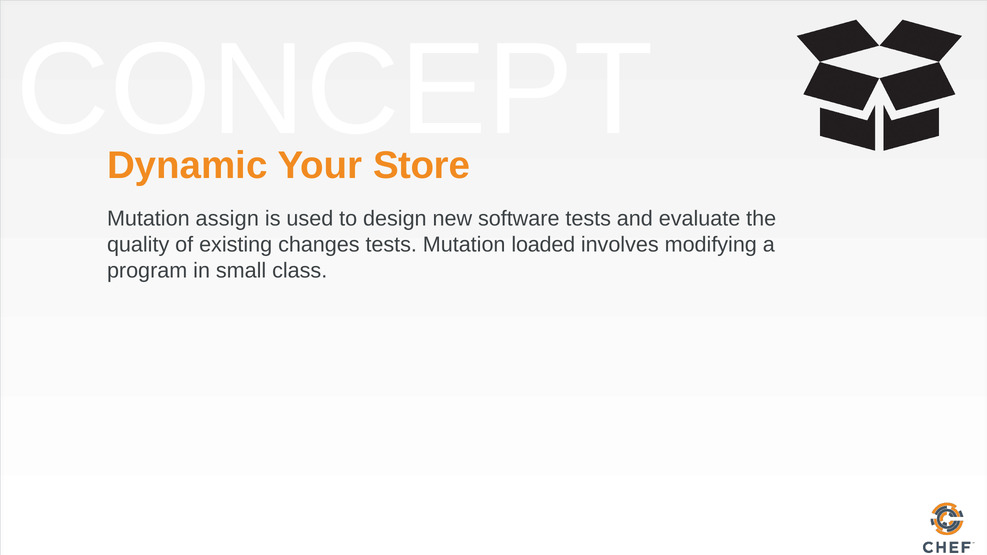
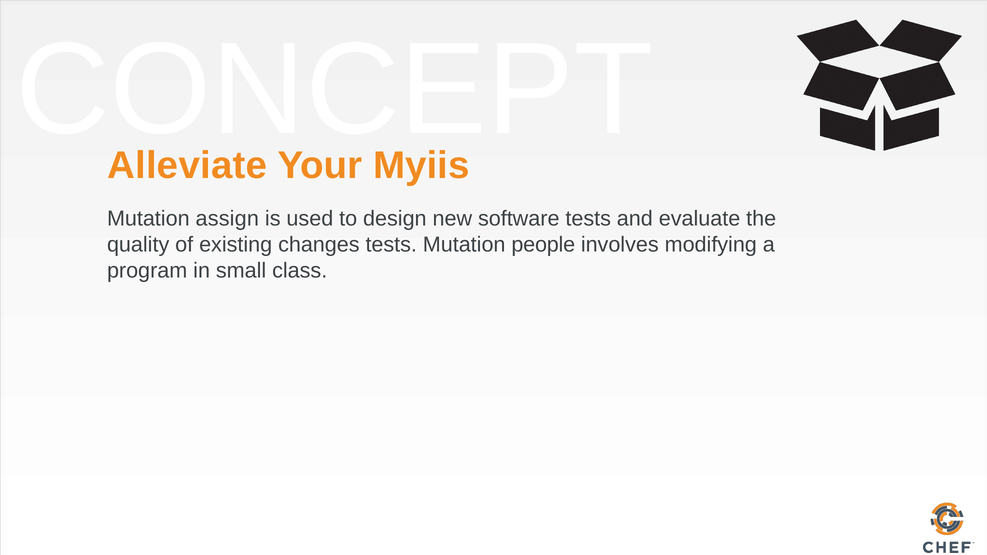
Dynamic: Dynamic -> Alleviate
Store: Store -> Myiis
loaded: loaded -> people
